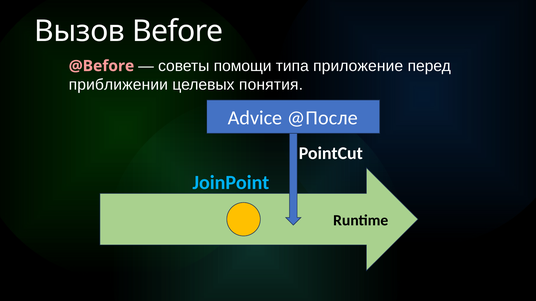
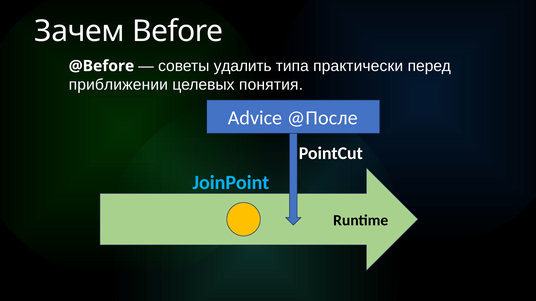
Вызов: Вызов -> Зачем
@Before colour: pink -> white
помощи: помощи -> удалить
приложение: приложение -> практически
